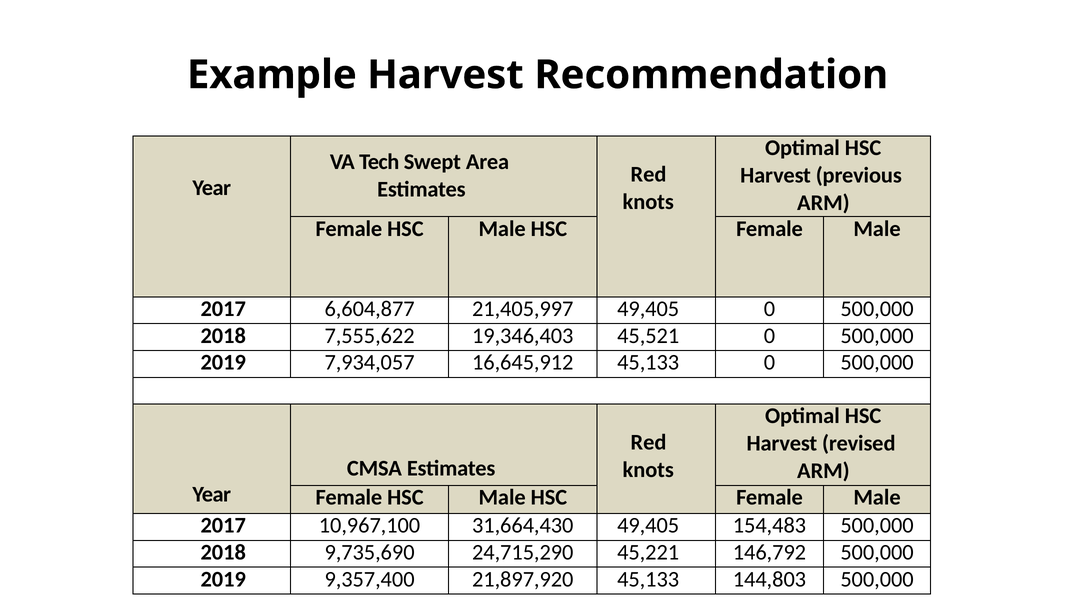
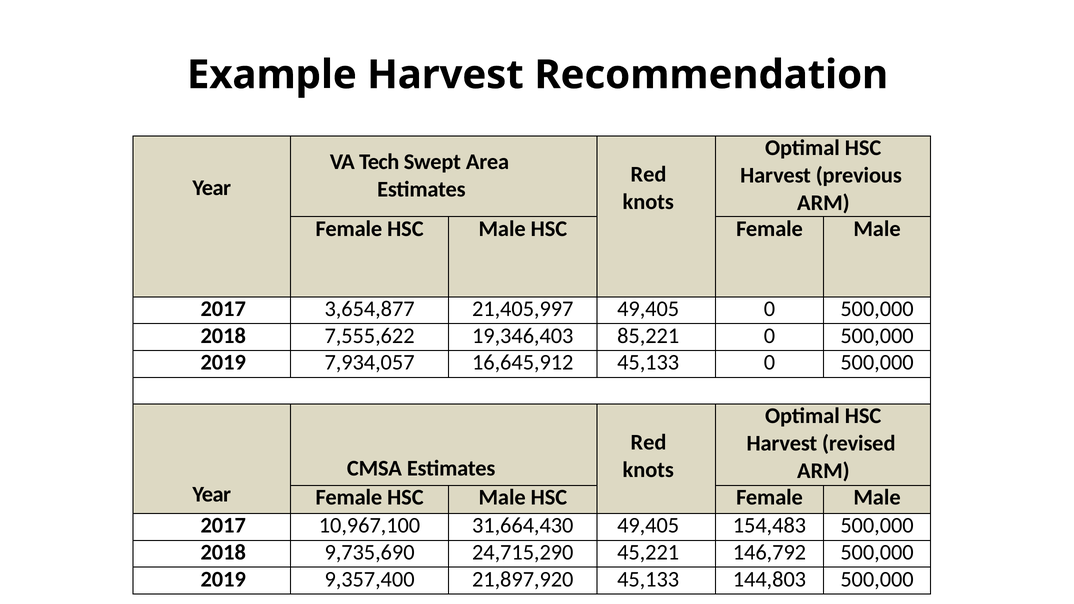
6,604,877: 6,604,877 -> 3,654,877
45,521: 45,521 -> 85,221
